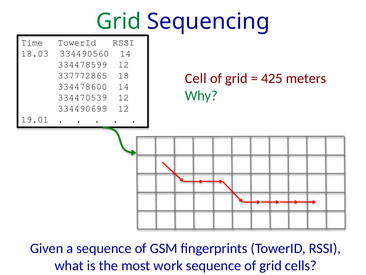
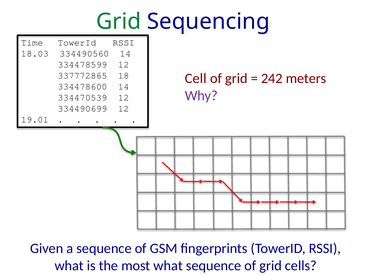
425: 425 -> 242
Why colour: green -> purple
most work: work -> what
